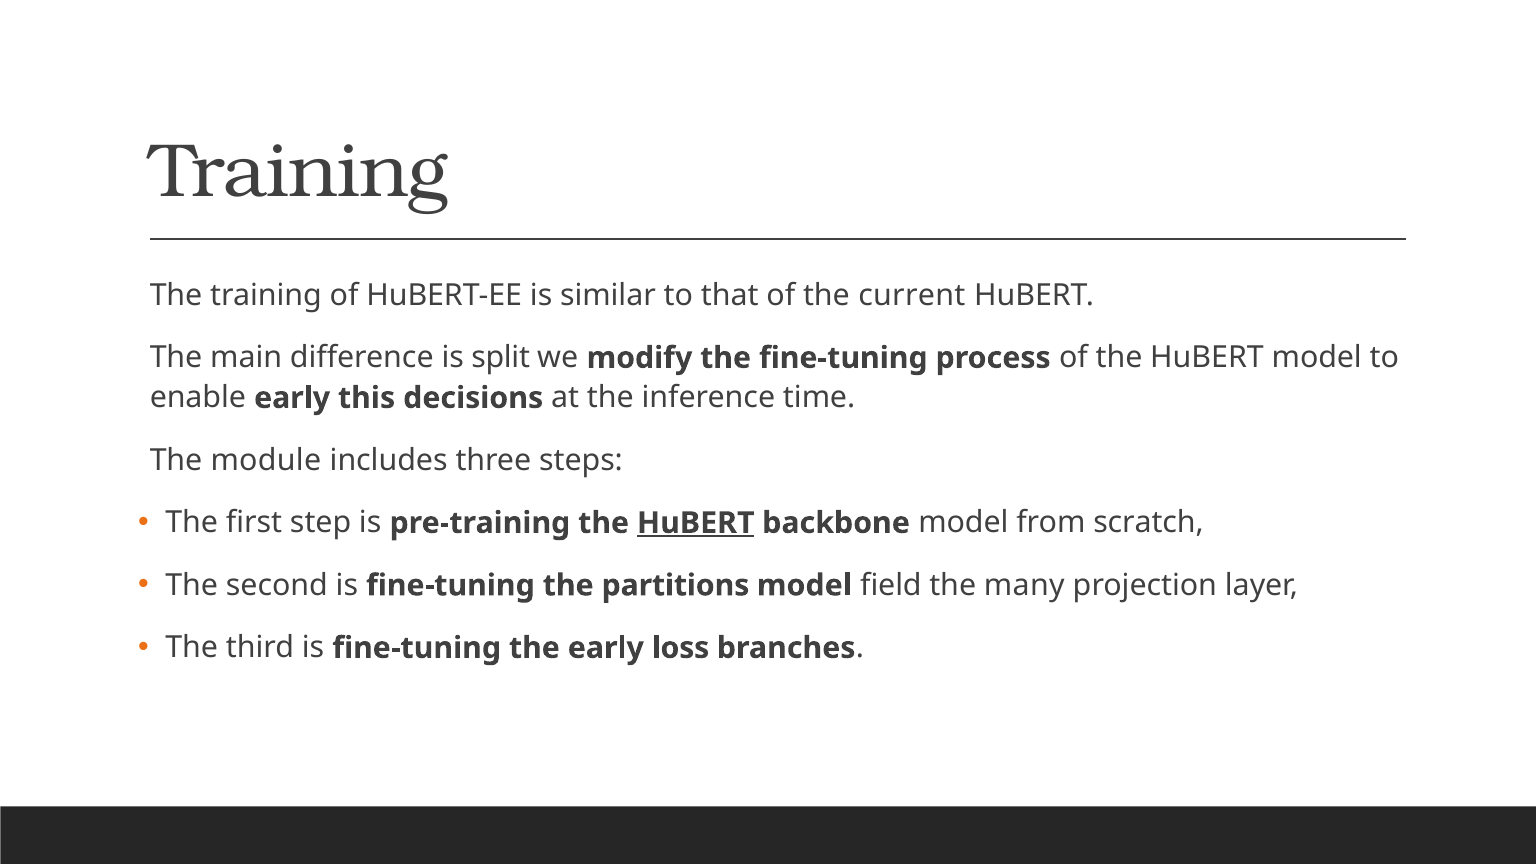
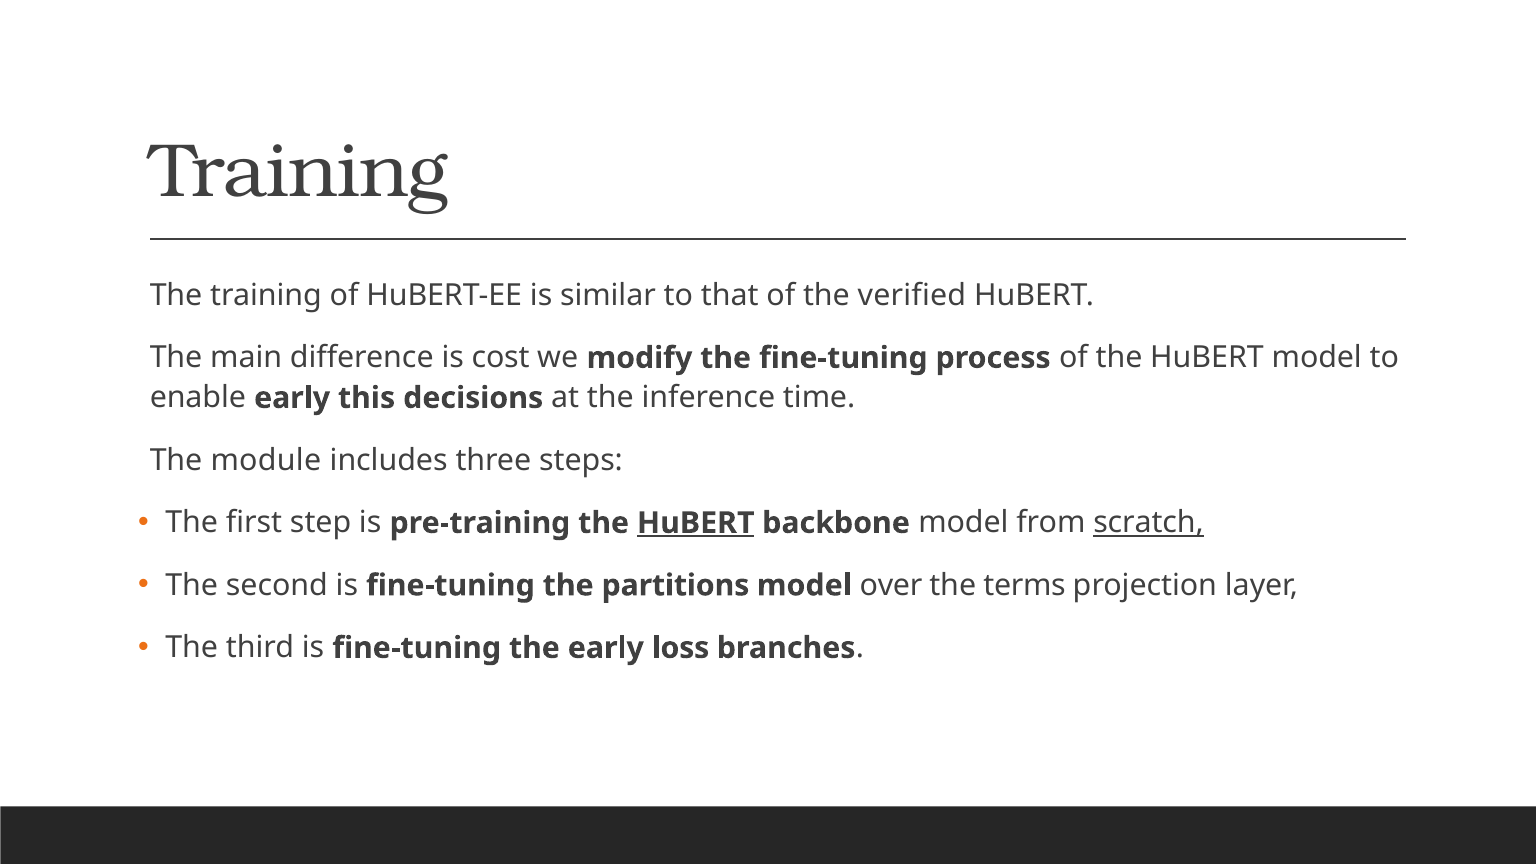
current: current -> verified
split: split -> cost
scratch underline: none -> present
field: field -> over
many: many -> terms
